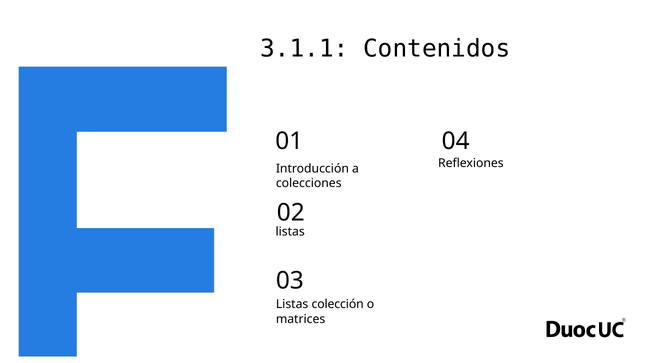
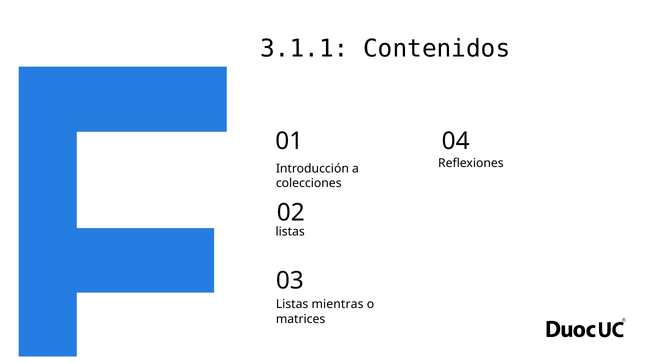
colección: colección -> mientras
